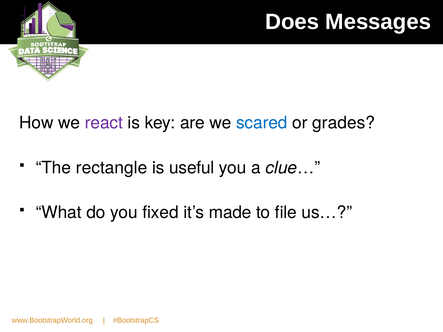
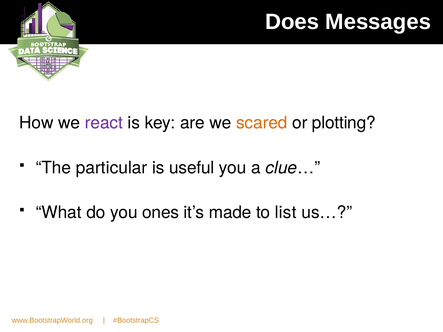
scared colour: blue -> orange
grades: grades -> plotting
rectangle: rectangle -> particular
fixed: fixed -> ones
file: file -> list
